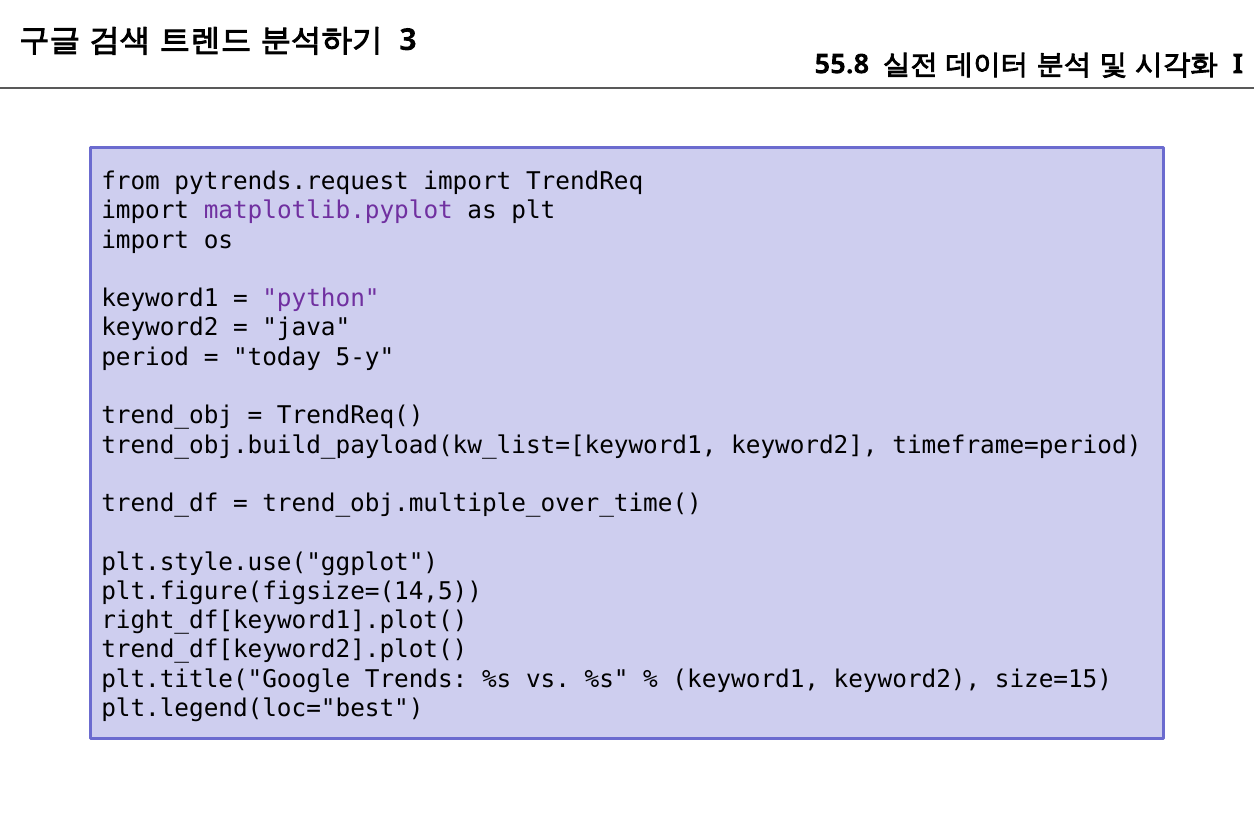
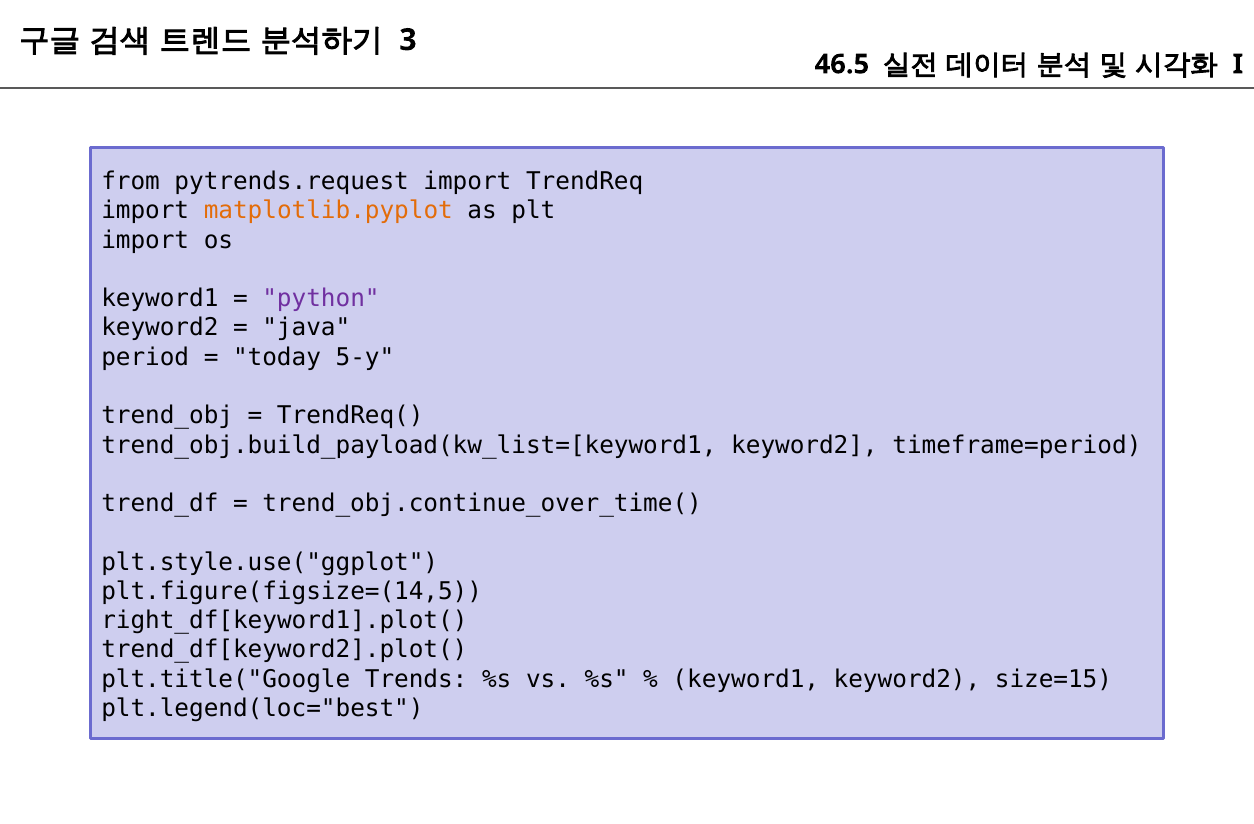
55.8: 55.8 -> 46.5
matplotlib.pyplot colour: purple -> orange
trend_obj.multiple_over_time(: trend_obj.multiple_over_time( -> trend_obj.continue_over_time(
